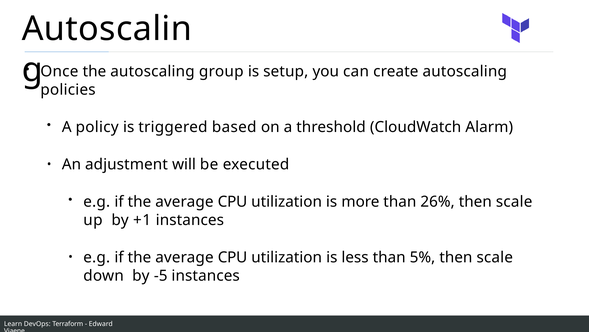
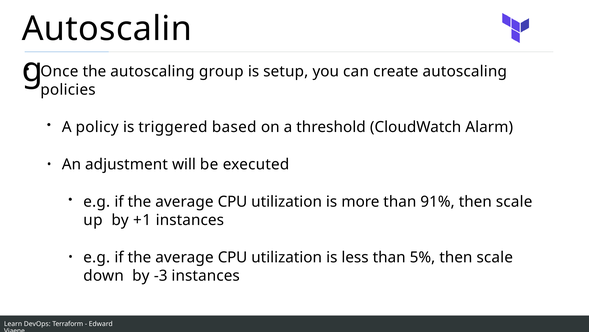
26%: 26% -> 91%
-5: -5 -> -3
